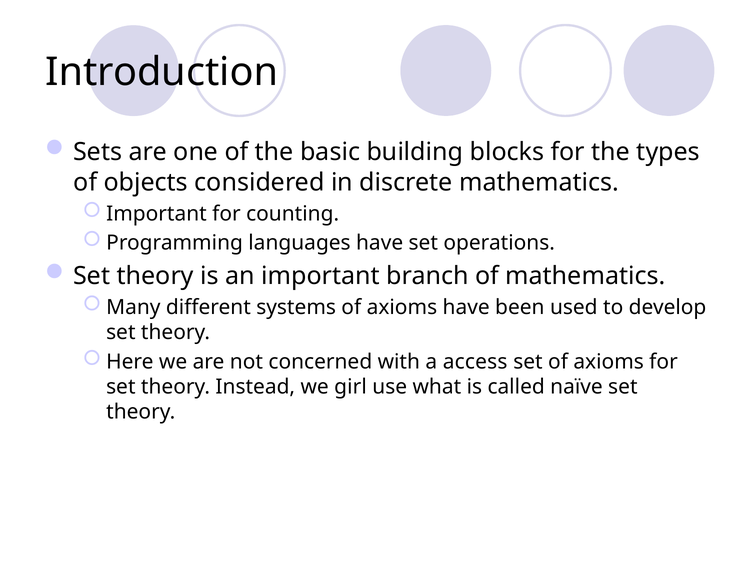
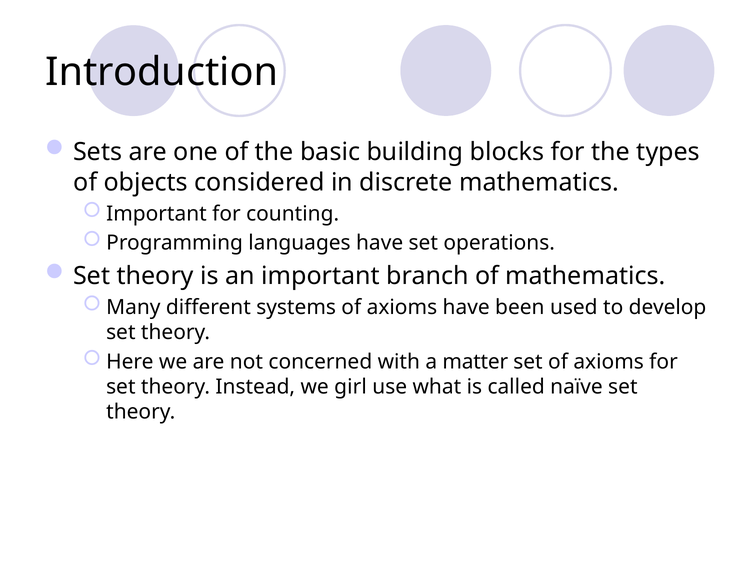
access: access -> matter
